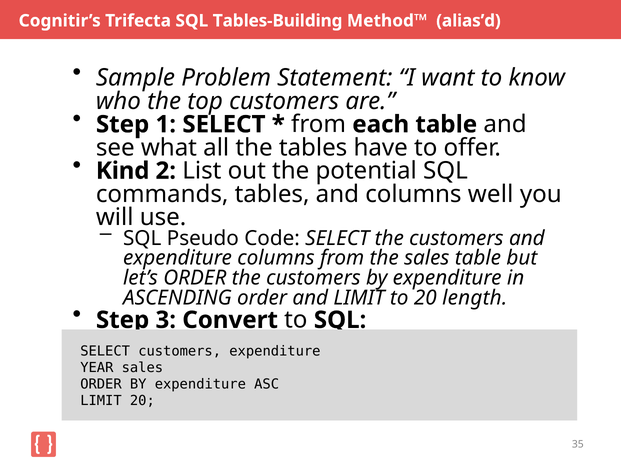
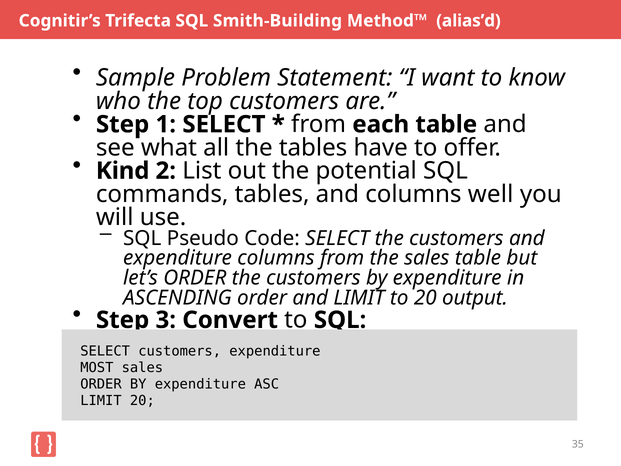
Tables-Building: Tables-Building -> Smith-Building
length: length -> output
YEAR: YEAR -> MOST
